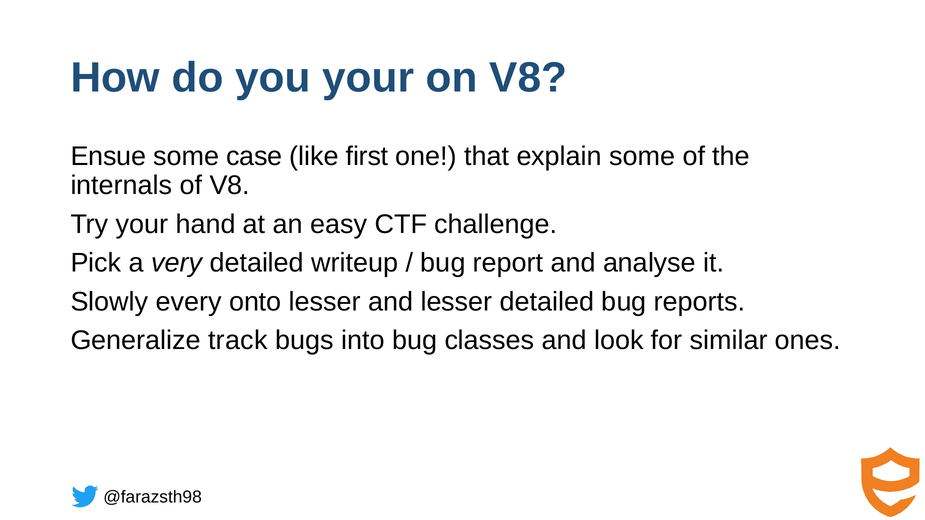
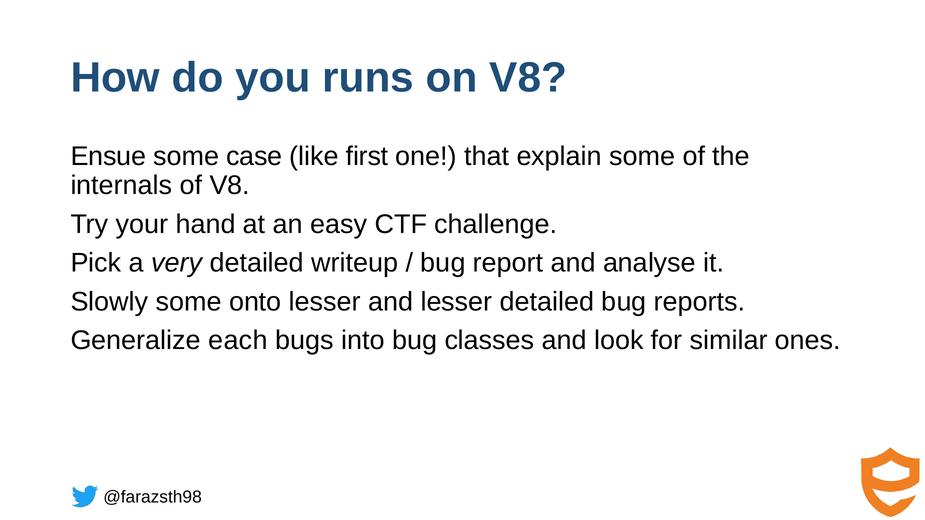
you your: your -> runs
Slowly every: every -> some
track: track -> each
